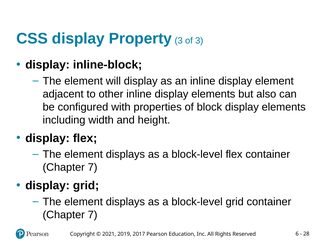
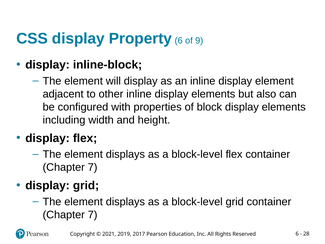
Property 3: 3 -> 6
of 3: 3 -> 9
